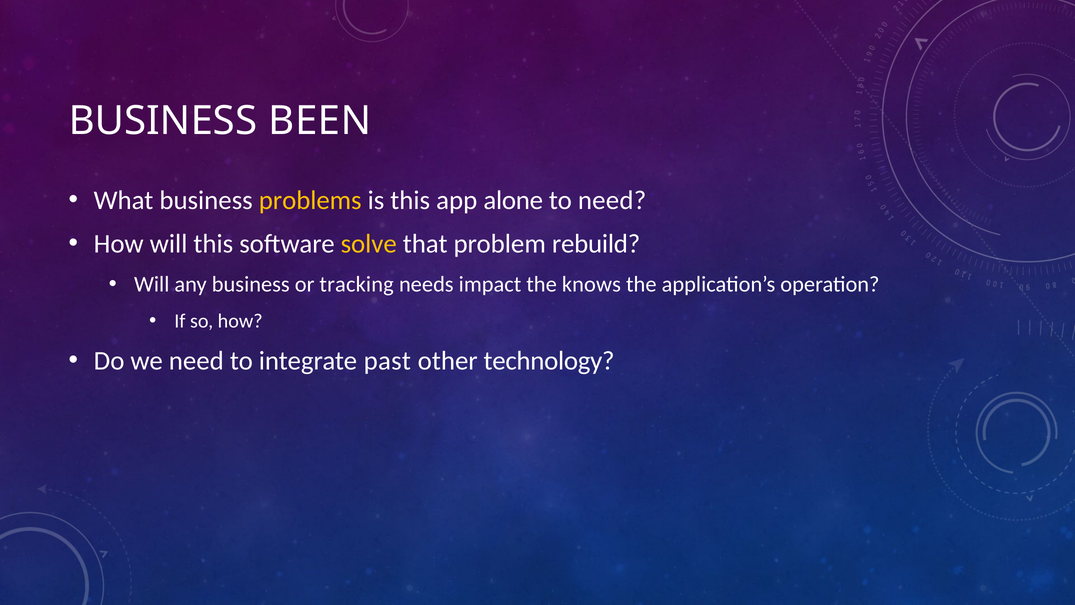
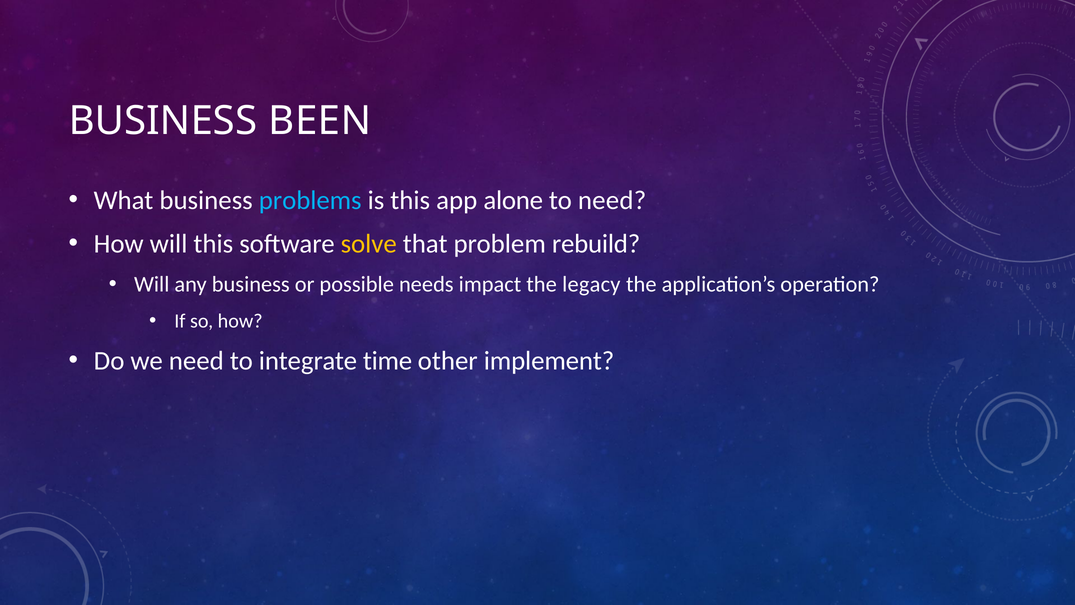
problems colour: yellow -> light blue
tracking: tracking -> possible
knows: knows -> legacy
past: past -> time
technology: technology -> implement
